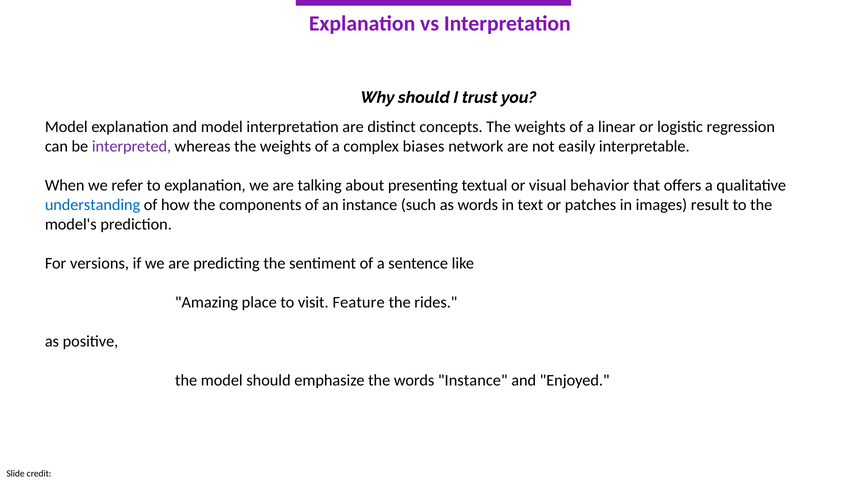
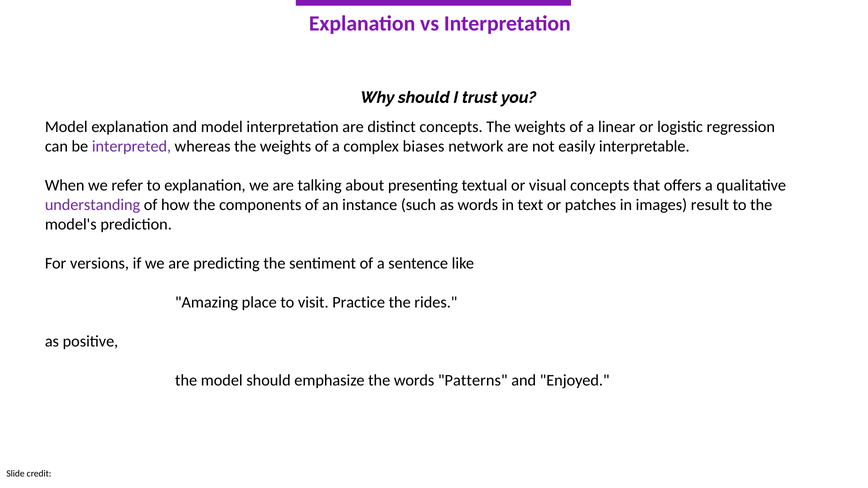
visual behavior: behavior -> concepts
understanding colour: blue -> purple
Feature: Feature -> Practice
words Instance: Instance -> Patterns
